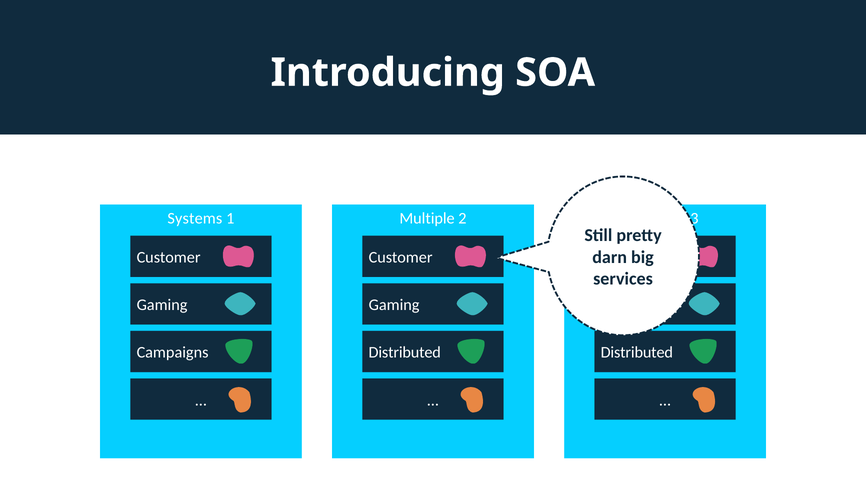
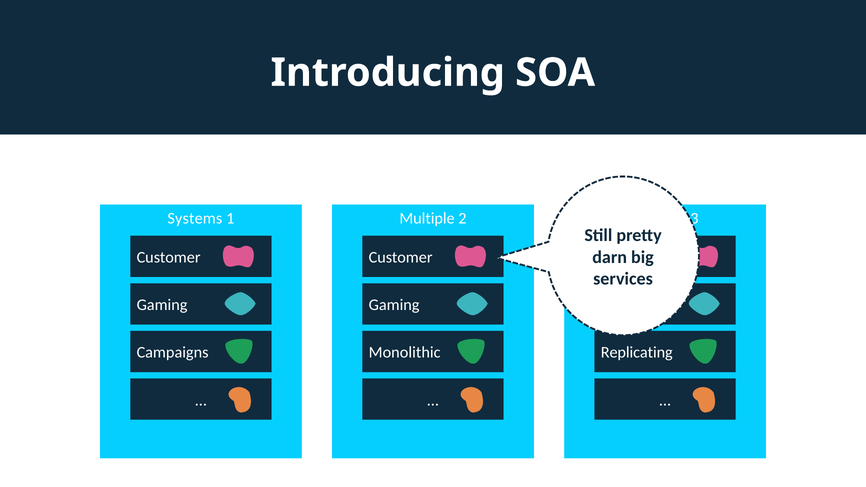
Distributed at (405, 353): Distributed -> Monolithic
Distributed at (637, 353): Distributed -> Replicating
